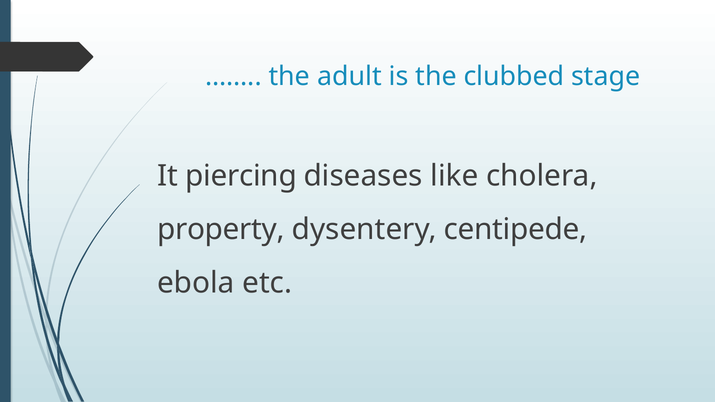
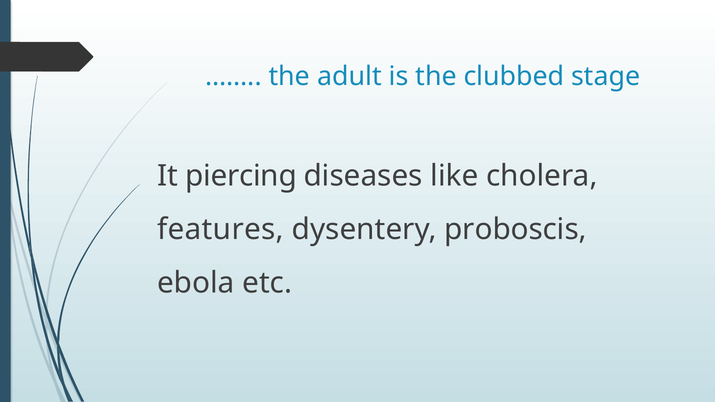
property: property -> features
centipede: centipede -> proboscis
